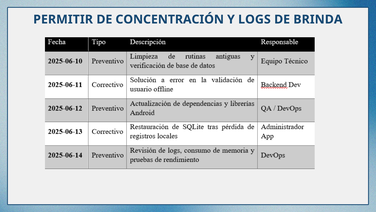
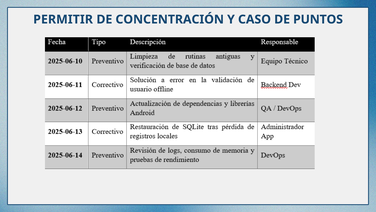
LOGS: LOGS -> CASO
BRINDA: BRINDA -> PUNTOS
